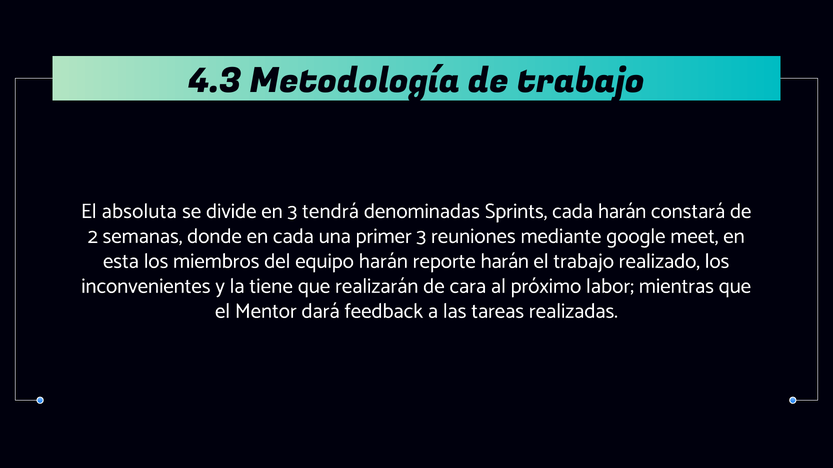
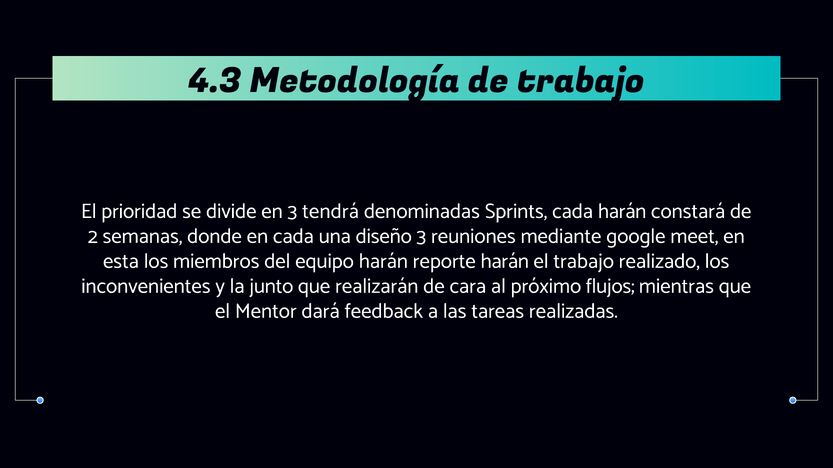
absoluta: absoluta -> prioridad
primer: primer -> diseño
tiene: tiene -> junto
labor: labor -> flujos
